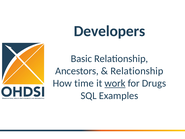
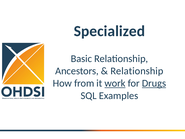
Developers: Developers -> Specialized
time: time -> from
Drugs underline: none -> present
